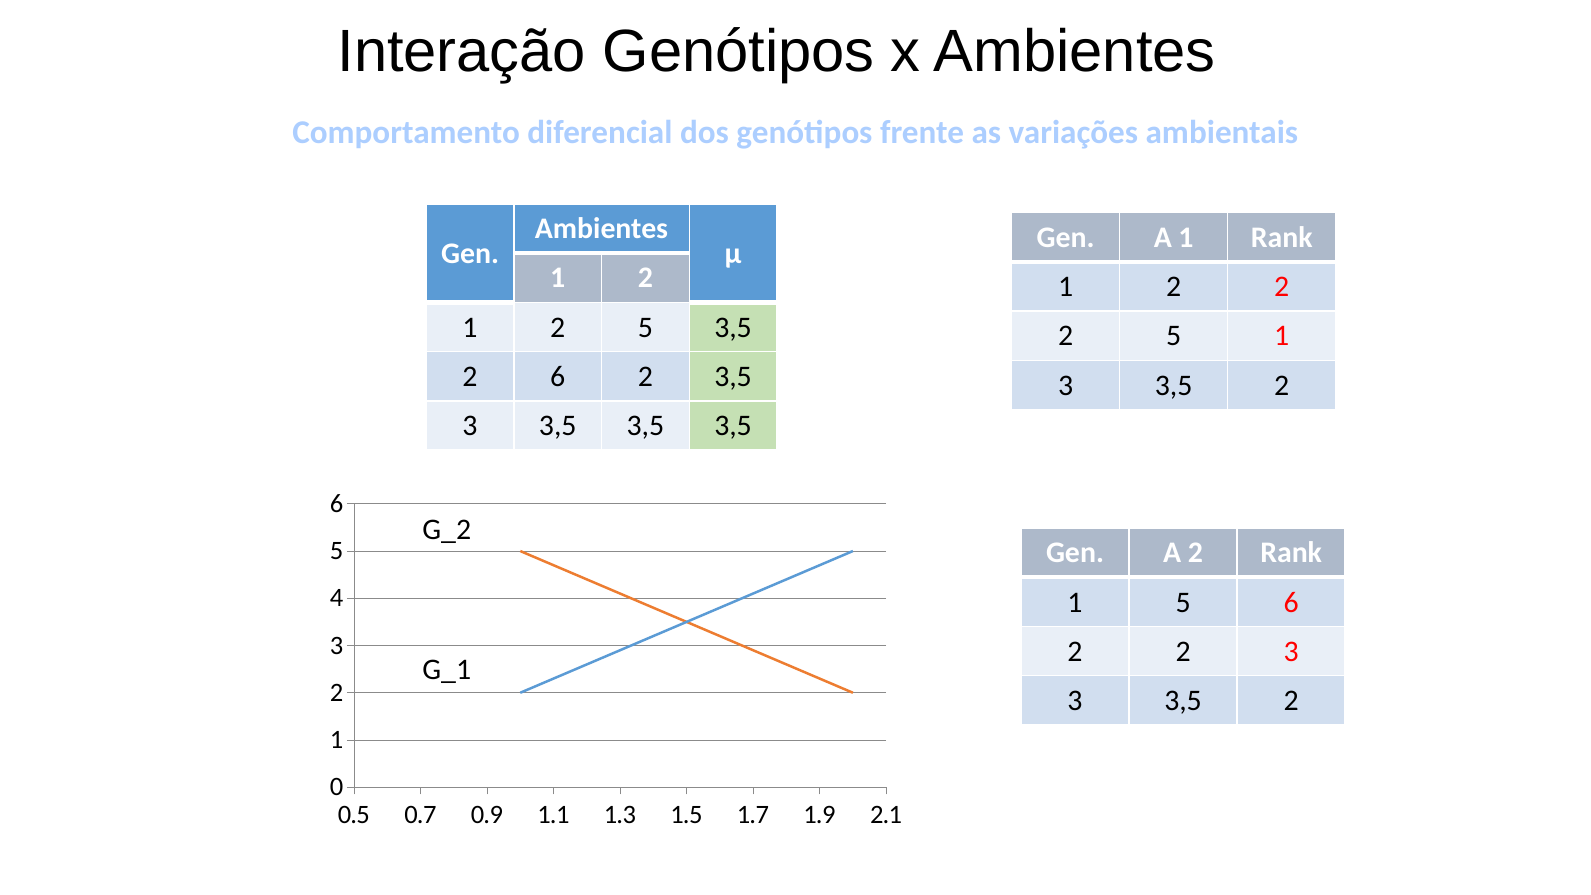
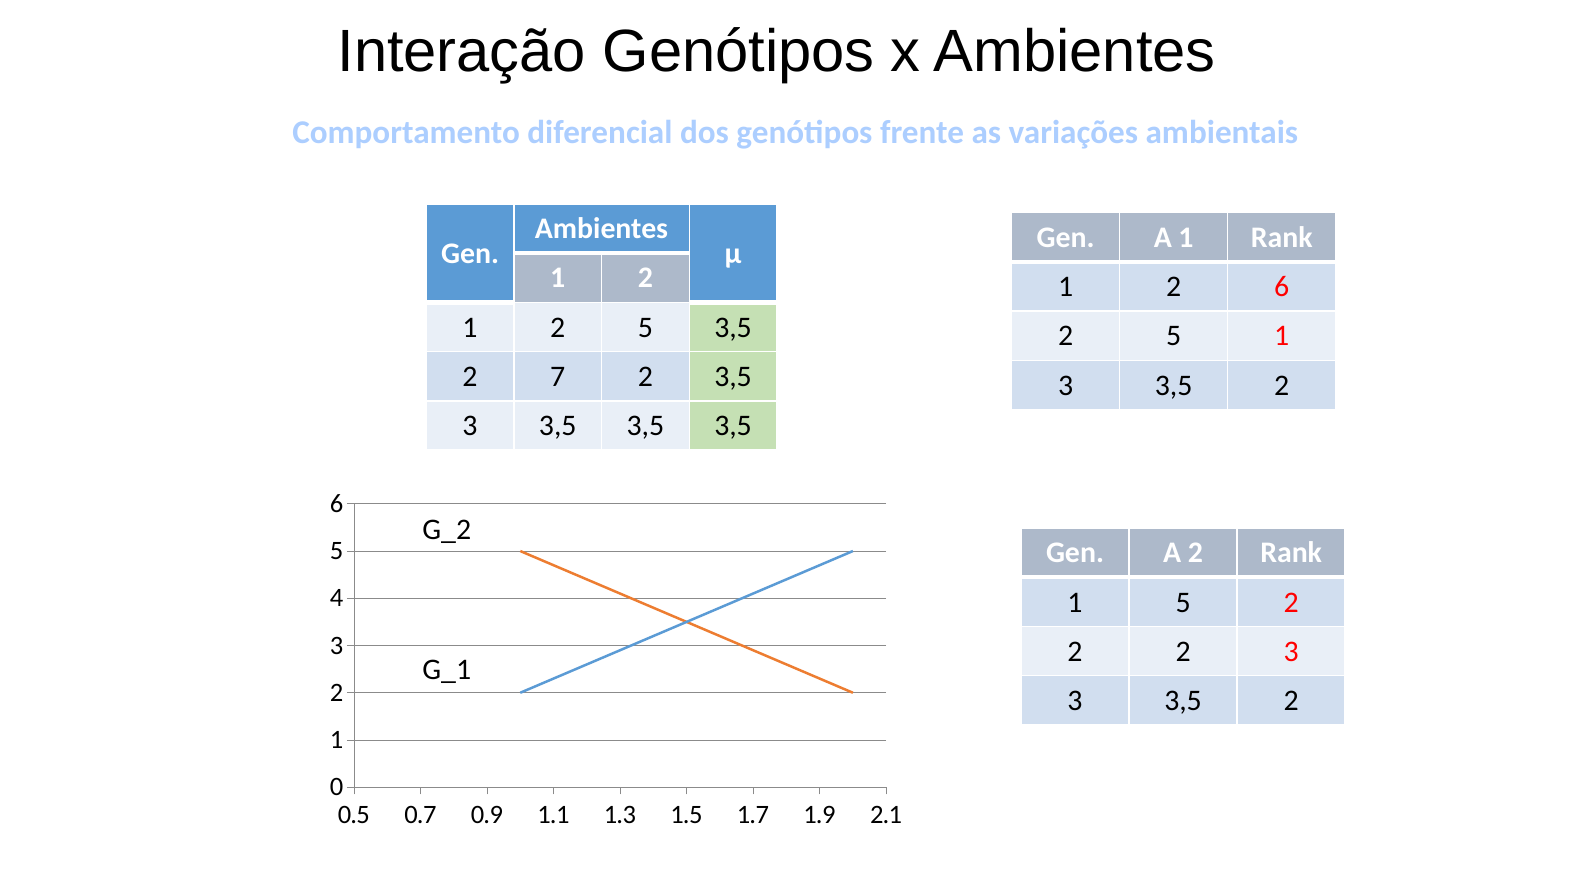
1 2 2: 2 -> 6
2 6: 6 -> 7
1 5 6: 6 -> 2
